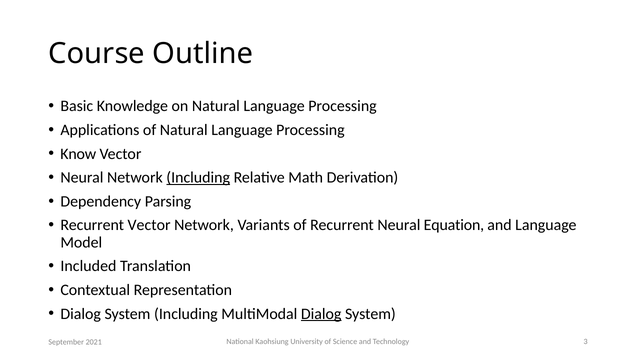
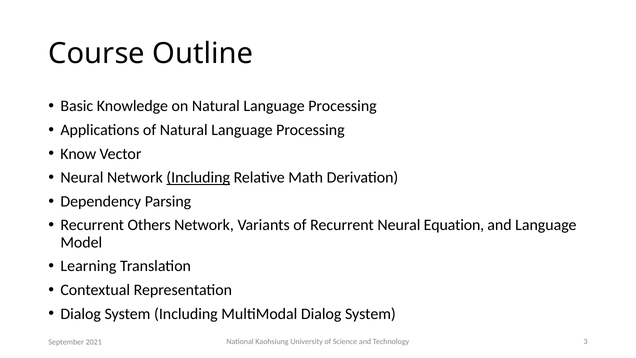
Recurrent Vector: Vector -> Others
Included: Included -> Learning
Dialog at (321, 314) underline: present -> none
